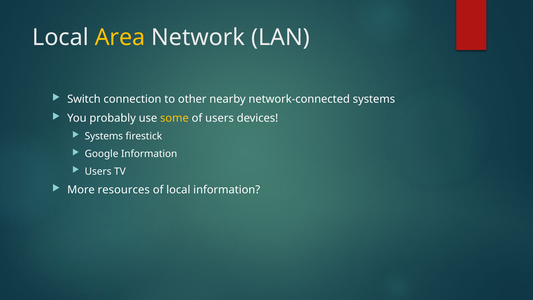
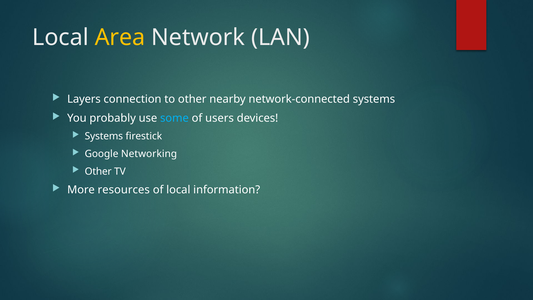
Switch: Switch -> Layers
some colour: yellow -> light blue
Google Information: Information -> Networking
Users at (98, 171): Users -> Other
